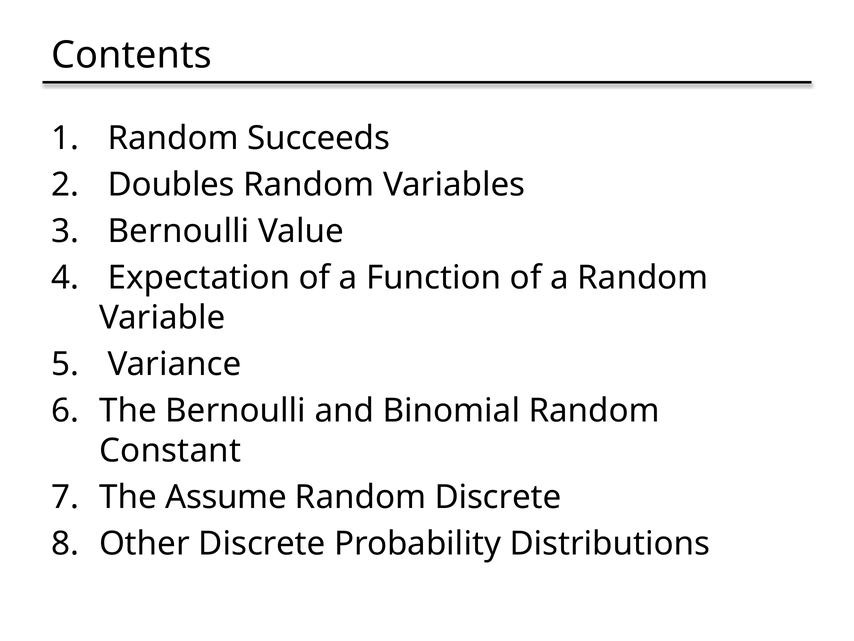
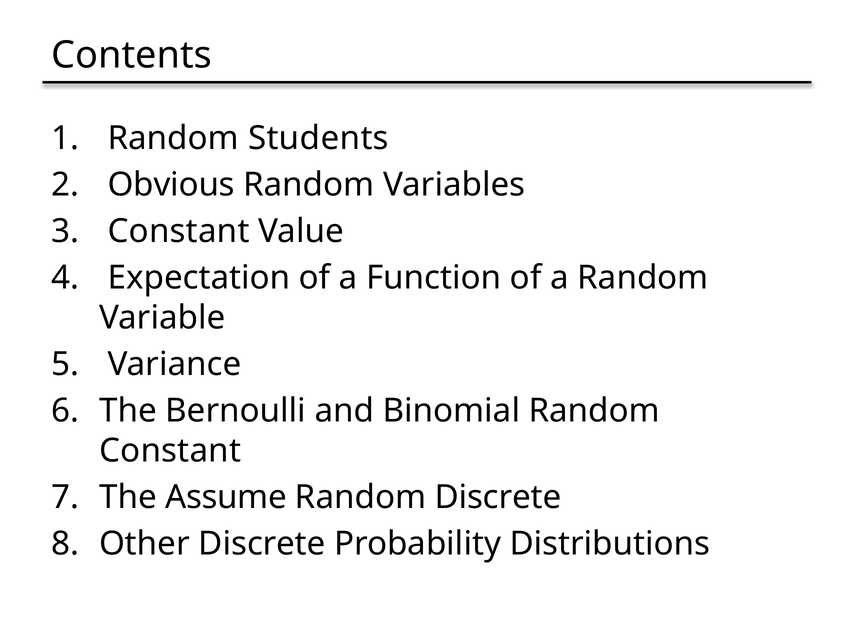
Succeeds: Succeeds -> Students
Doubles: Doubles -> Obvious
Bernoulli at (179, 231): Bernoulli -> Constant
